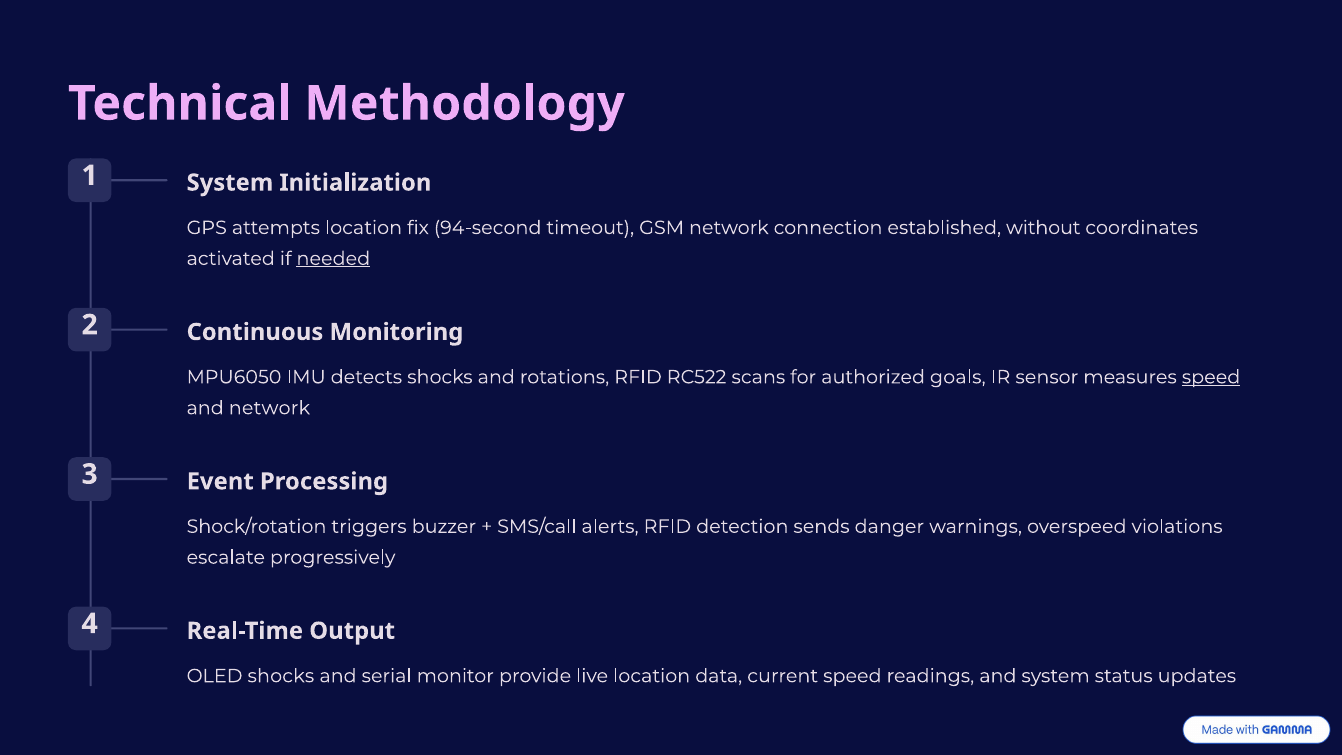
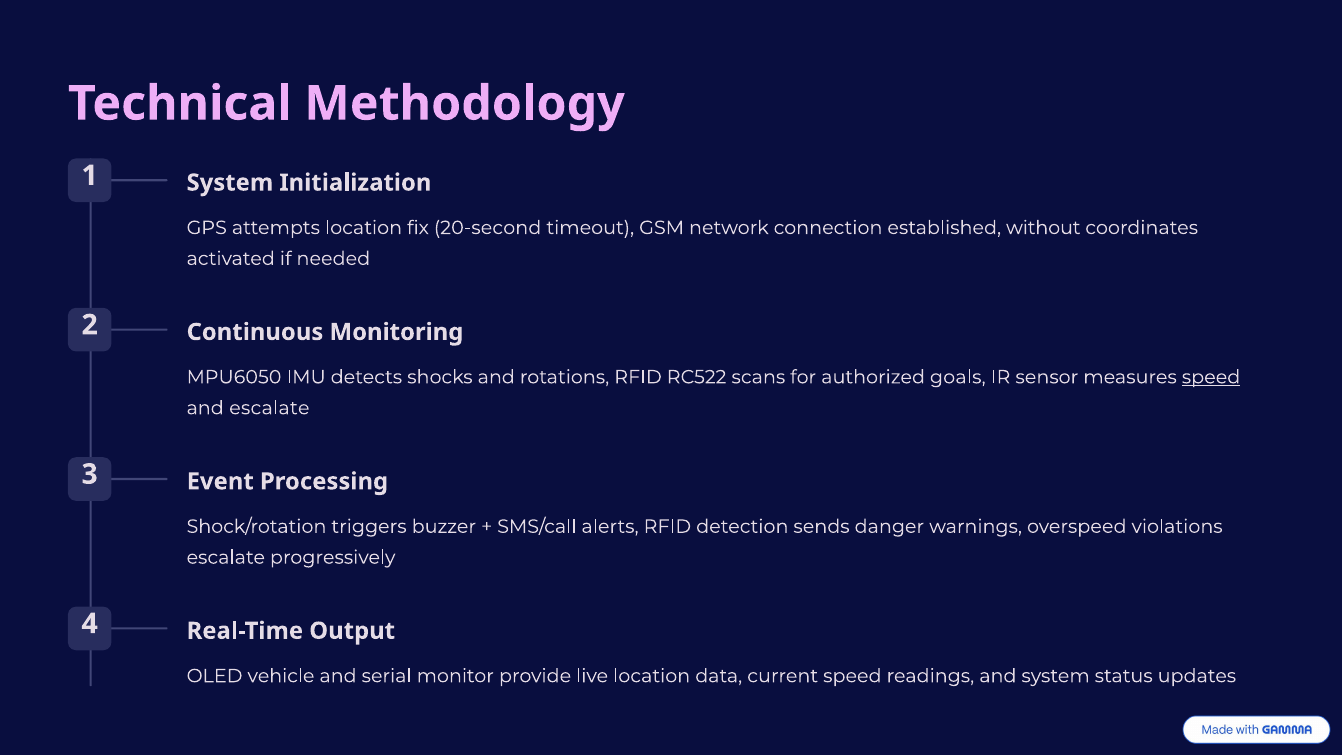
94-second: 94-second -> 20-second
needed underline: present -> none
and network: network -> escalate
OLED shocks: shocks -> vehicle
